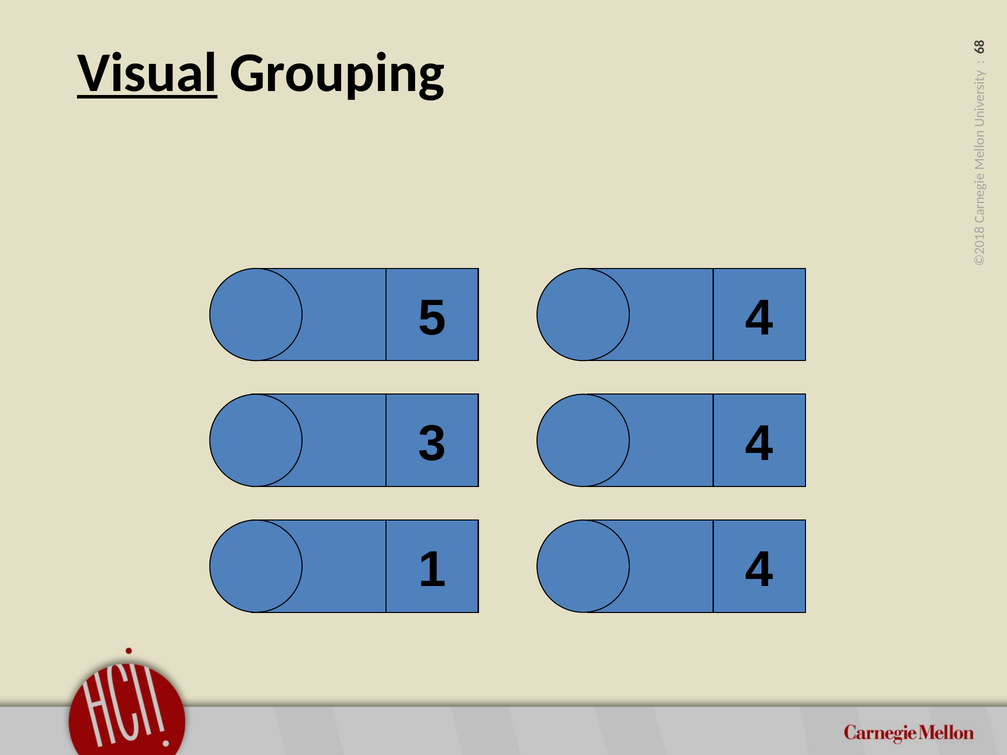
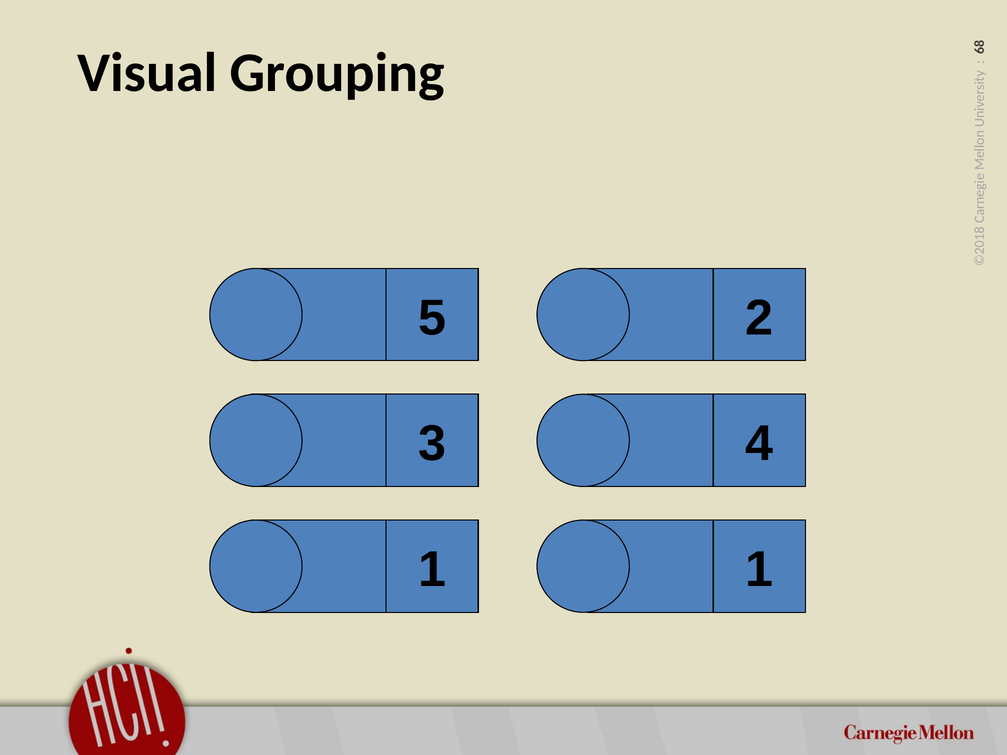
Visual underline: present -> none
5 4: 4 -> 2
1 4: 4 -> 1
